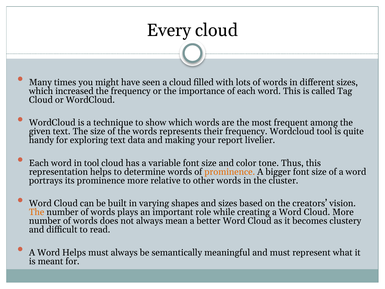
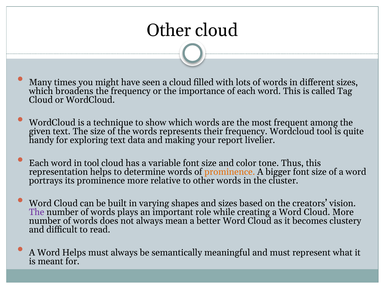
Every at (169, 30): Every -> Other
increased: increased -> broadens
The at (37, 212) colour: orange -> purple
